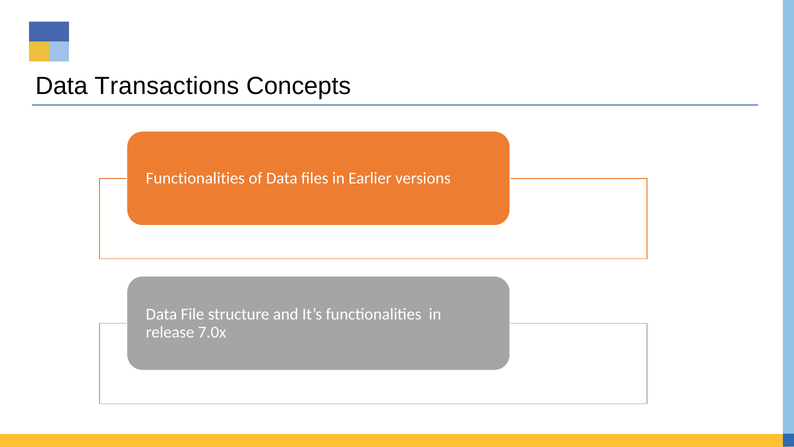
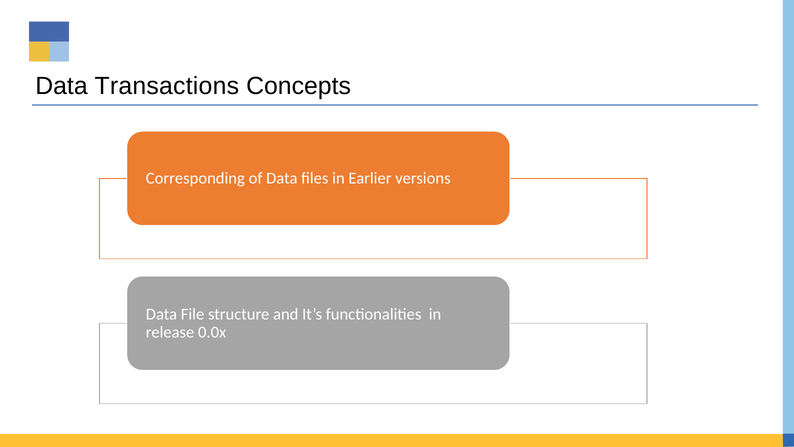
Functionalities at (195, 178): Functionalities -> Corresponding
7.0x: 7.0x -> 0.0x
